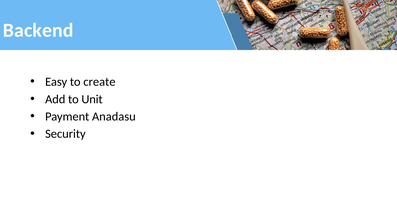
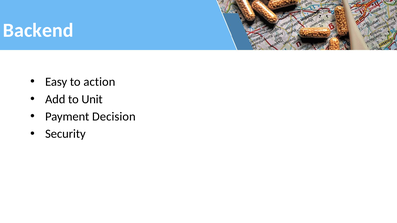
create: create -> action
Anadasu: Anadasu -> Decision
